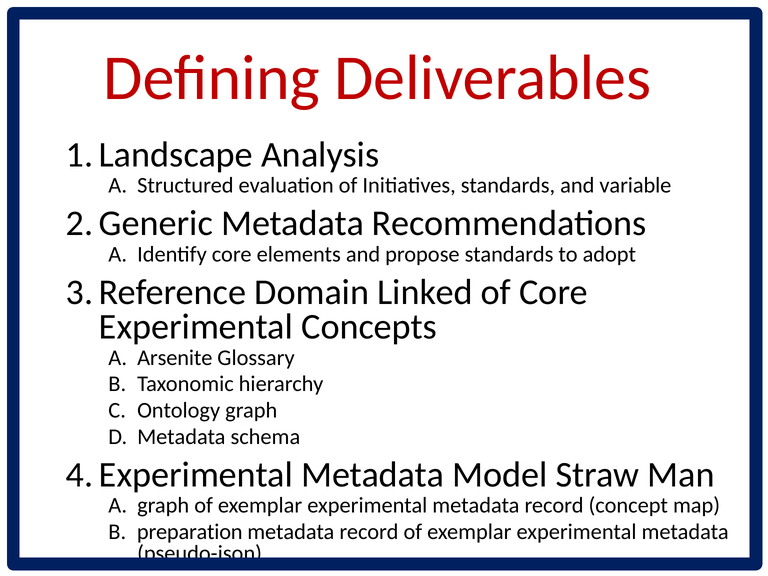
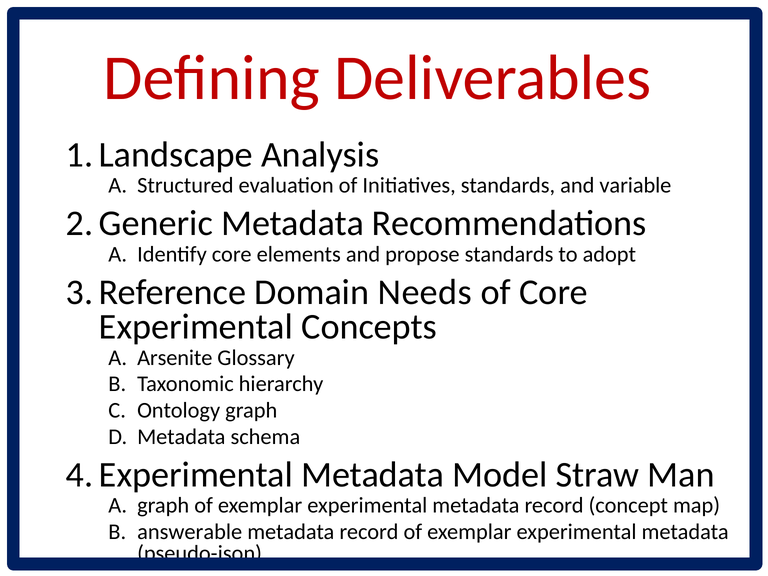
Linked: Linked -> Needs
preparation: preparation -> answerable
